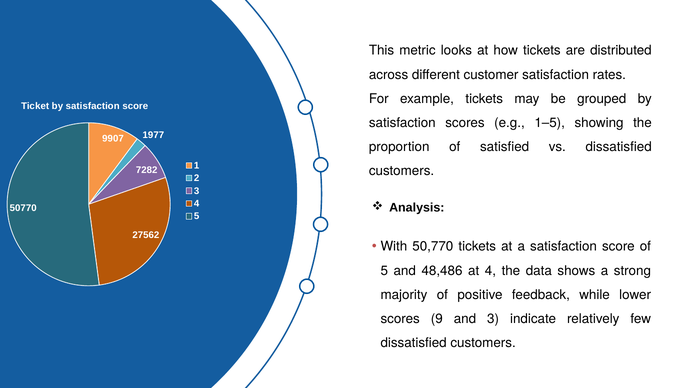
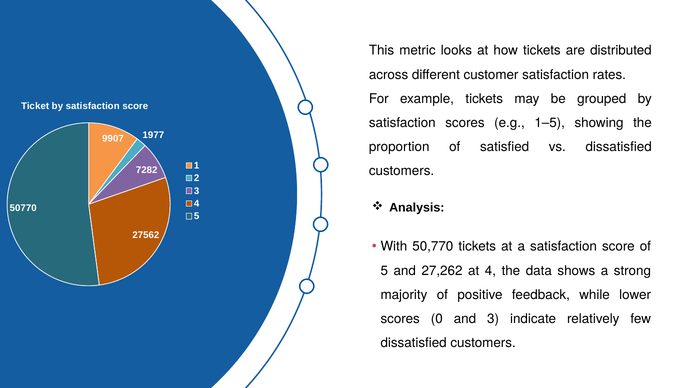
48,486: 48,486 -> 27,262
9: 9 -> 0
